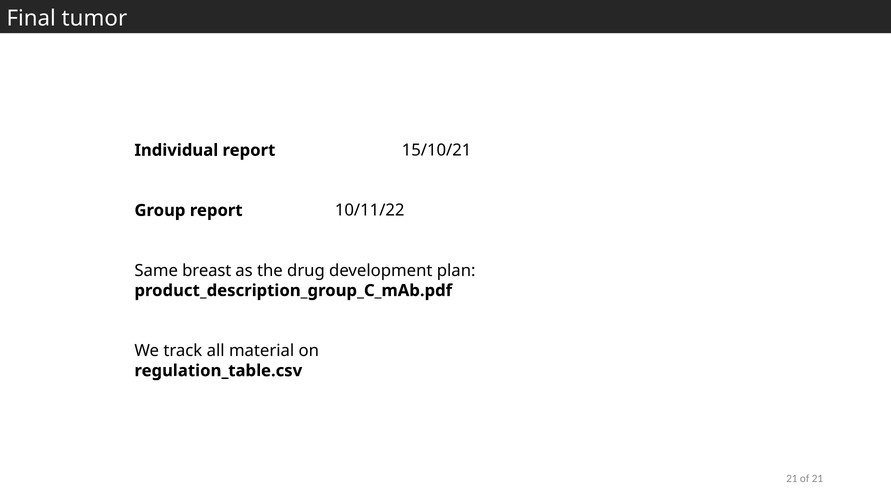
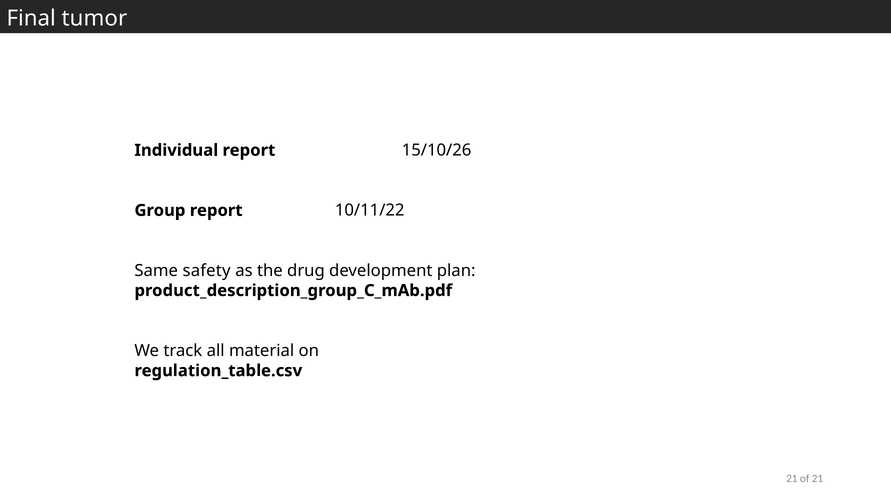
15/10/21: 15/10/21 -> 15/10/26
breast: breast -> safety
